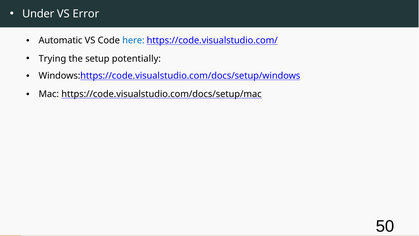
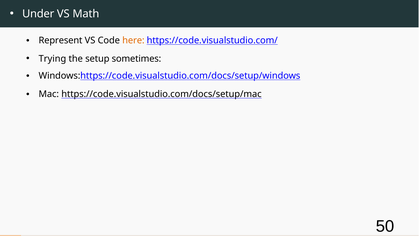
Error: Error -> Math
Automatic: Automatic -> Represent
here colour: blue -> orange
potentially: potentially -> sometimes
